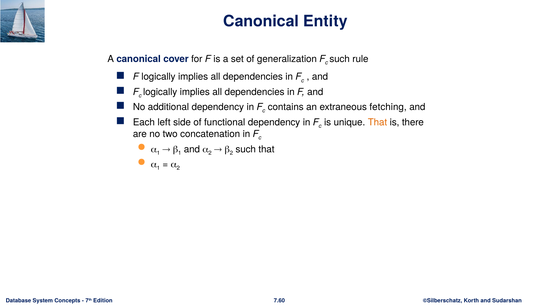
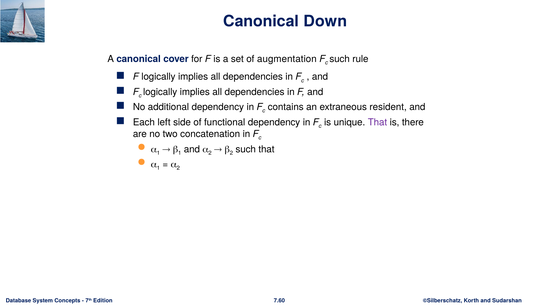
Entity: Entity -> Down
generalization: generalization -> augmentation
fetching: fetching -> resident
That at (377, 122) colour: orange -> purple
